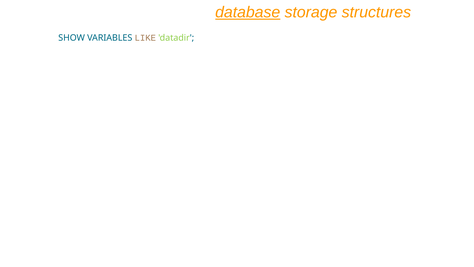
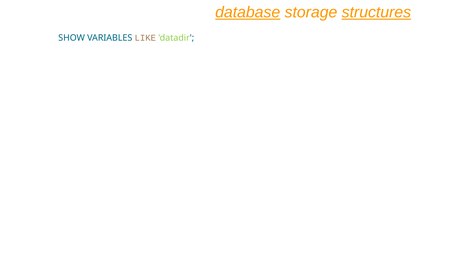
structures underline: none -> present
